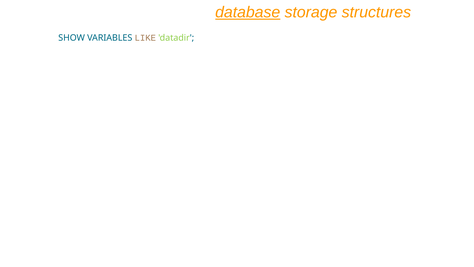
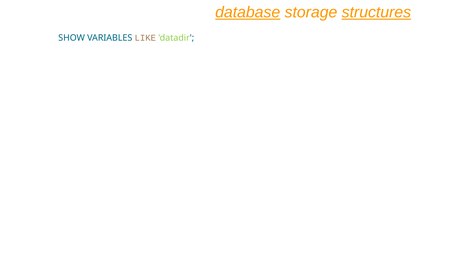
structures underline: none -> present
